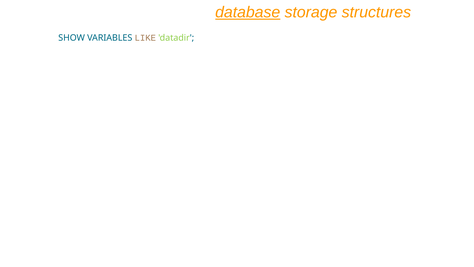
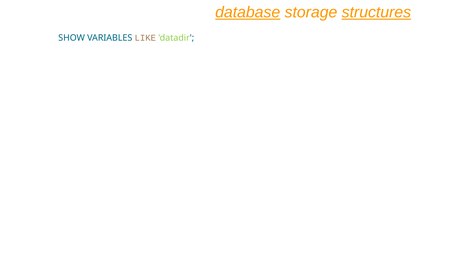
structures underline: none -> present
